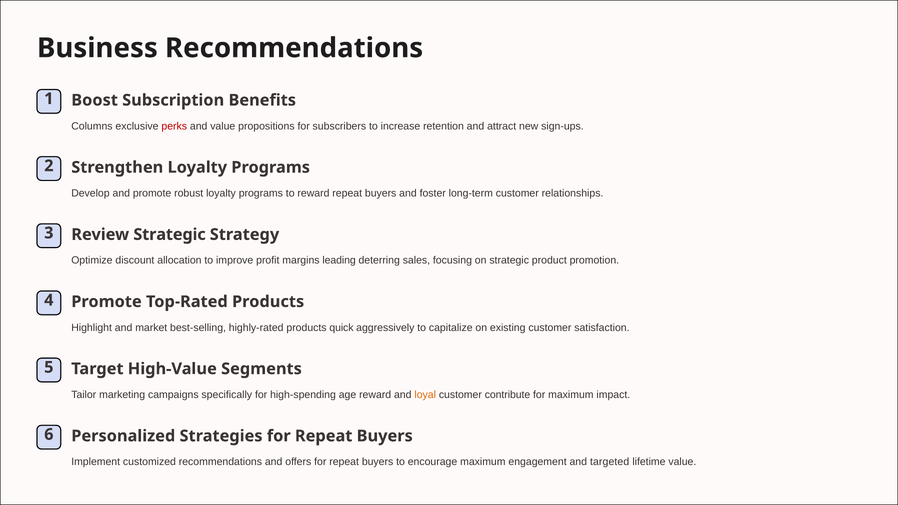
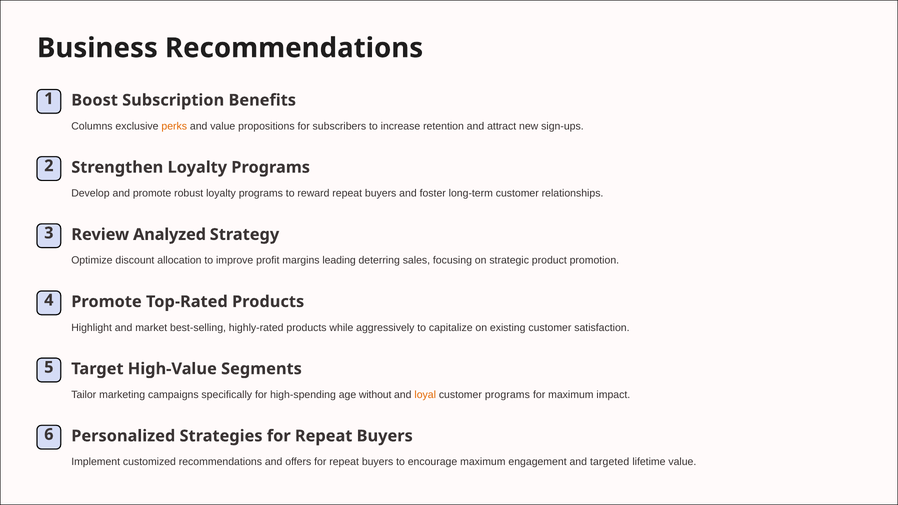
perks colour: red -> orange
Review Strategic: Strategic -> Analyzed
quick: quick -> while
age reward: reward -> without
customer contribute: contribute -> programs
